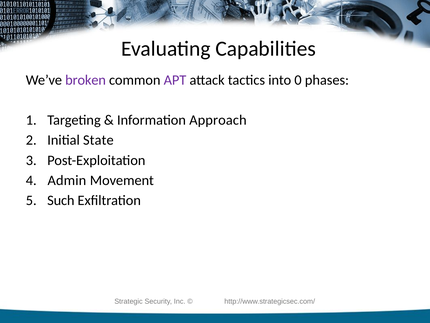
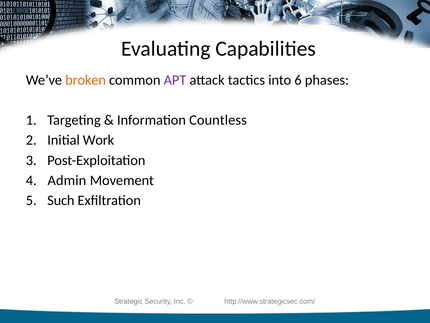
broken colour: purple -> orange
0: 0 -> 6
Approach: Approach -> Countless
State: State -> Work
